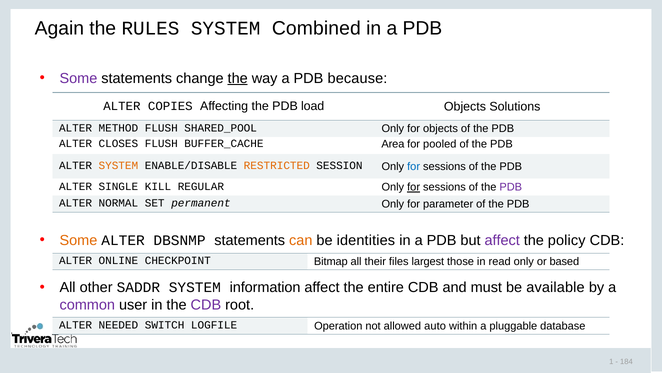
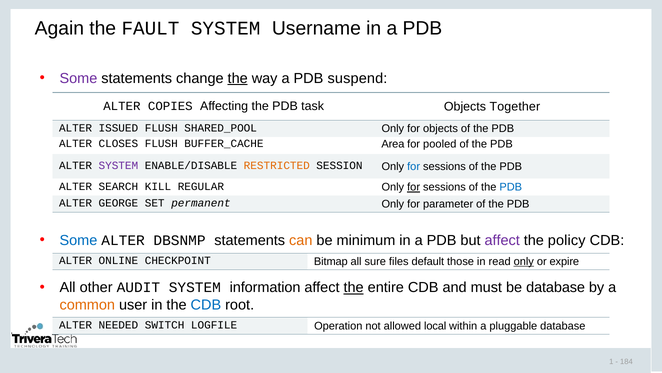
RULES: RULES -> FAULT
Combined: Combined -> Username
because: because -> suspend
load: load -> task
Solutions: Solutions -> Together
METHOD: METHOD -> ISSUED
SYSTEM at (118, 165) colour: orange -> purple
SINGLE: SINGLE -> SEARCH
PDB at (511, 187) colour: purple -> blue
NORMAL: NORMAL -> GEORGE
Some at (78, 240) colour: orange -> blue
identities: identities -> minimum
their: their -> sure
largest: largest -> default
only at (524, 261) underline: none -> present
based: based -> expire
SADDR: SADDR -> AUDIT
the at (354, 287) underline: none -> present
be available: available -> database
common colour: purple -> orange
CDB at (206, 305) colour: purple -> blue
auto: auto -> local
